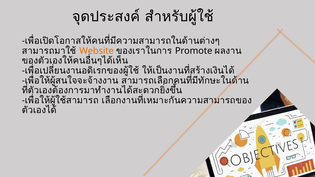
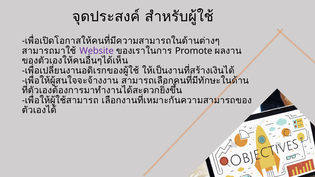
Website colour: orange -> purple
